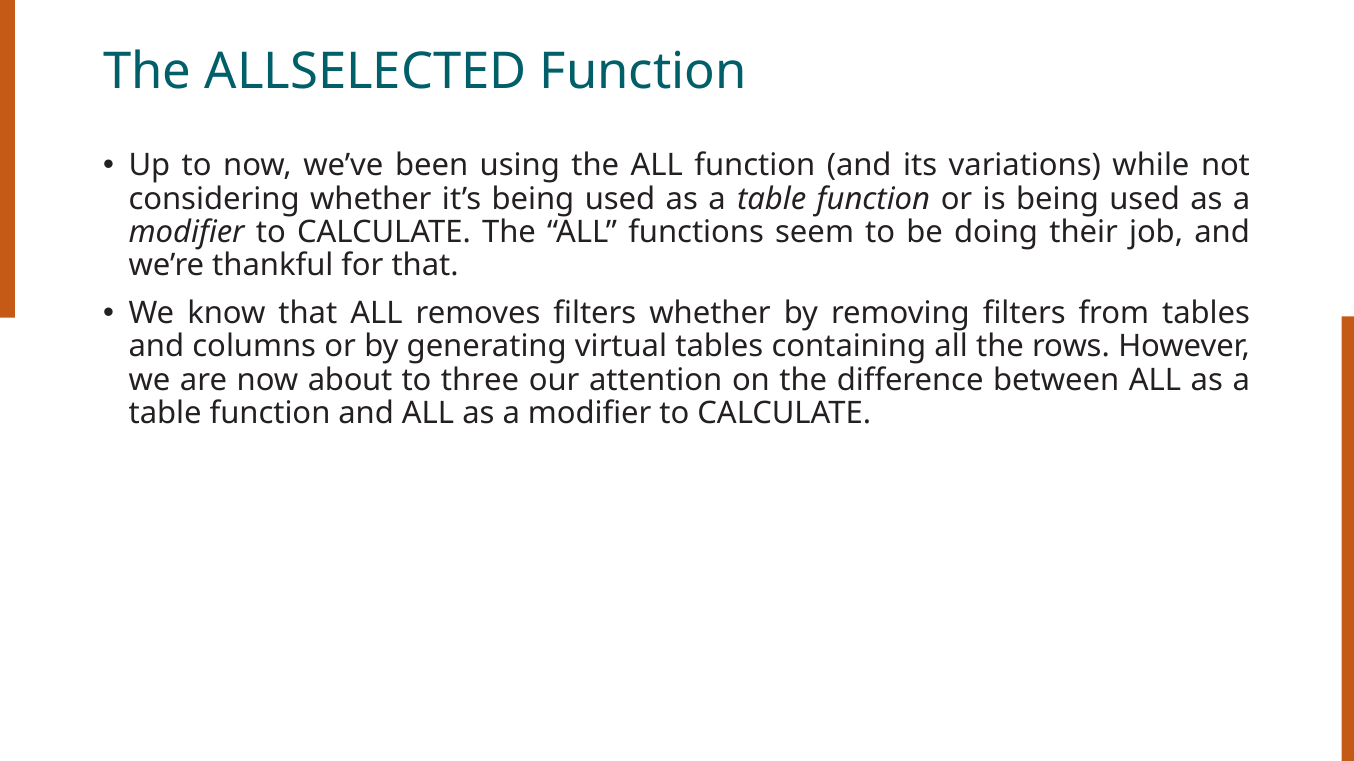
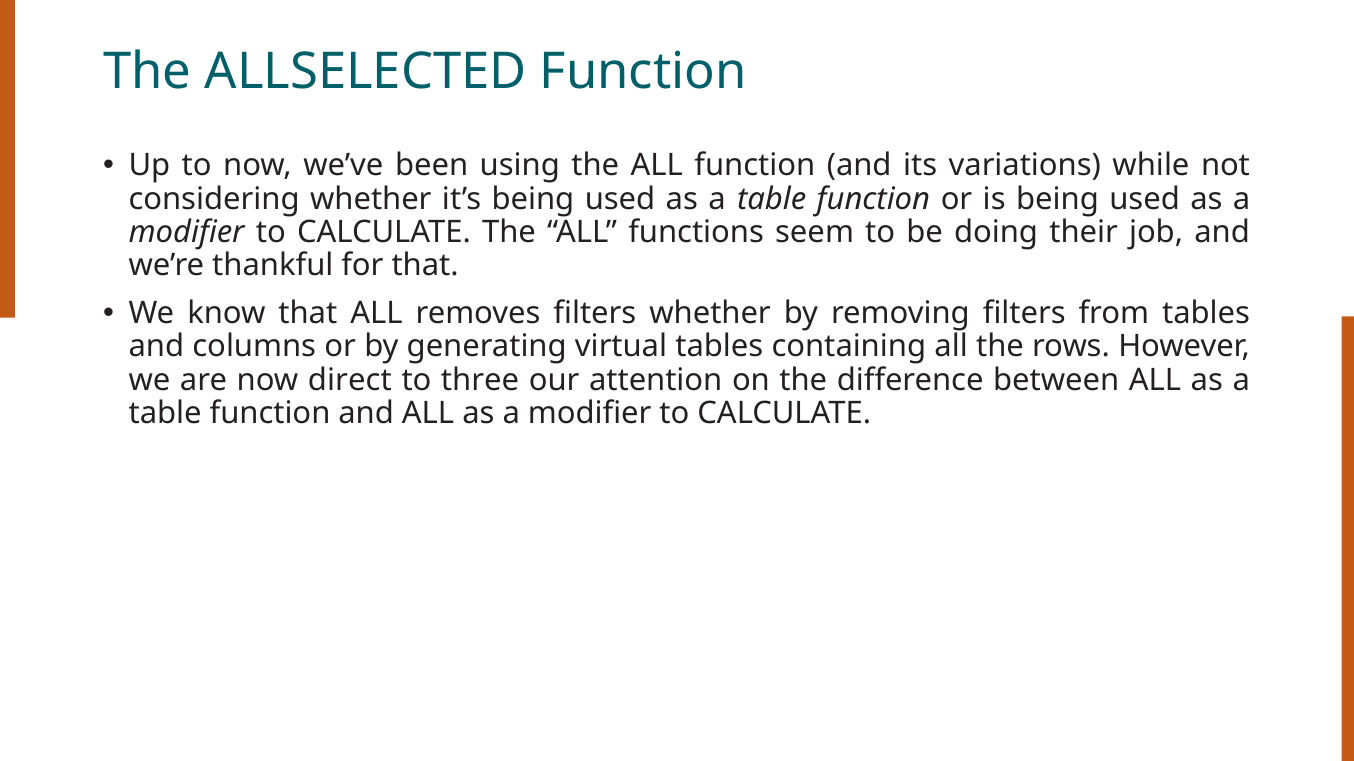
about: about -> direct
